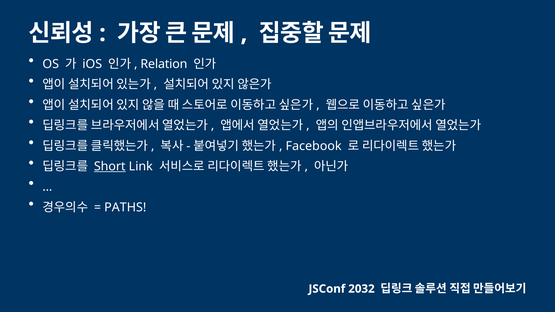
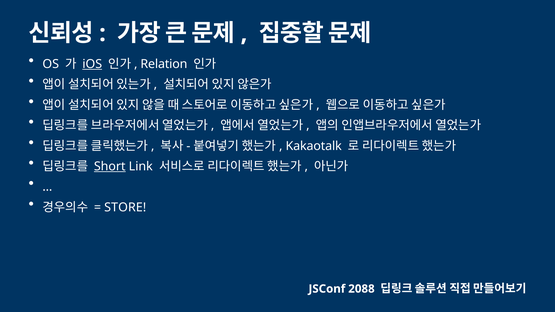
iOS underline: none -> present
Facebook: Facebook -> Kakaotalk
PATHS: PATHS -> STORE
2032: 2032 -> 2088
